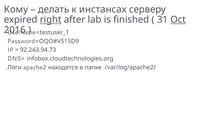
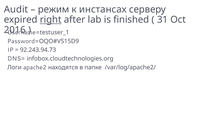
Кому: Кому -> Audit
делать: делать -> режим
Oct underline: present -> none
